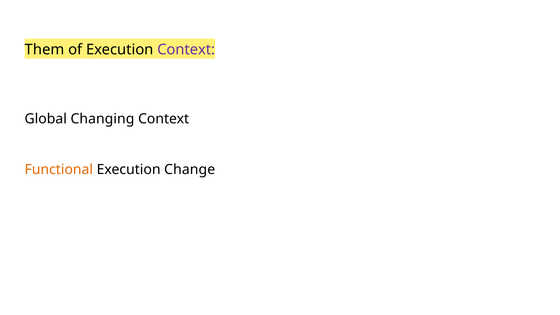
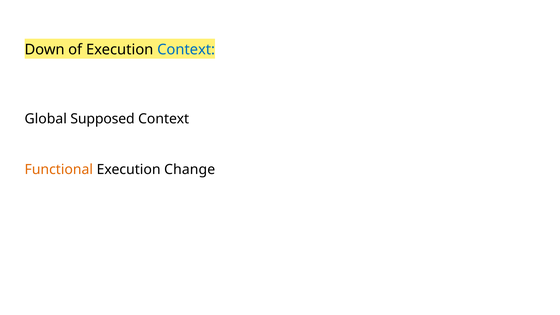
Them: Them -> Down
Context at (186, 50) colour: purple -> blue
Changing: Changing -> Supposed
